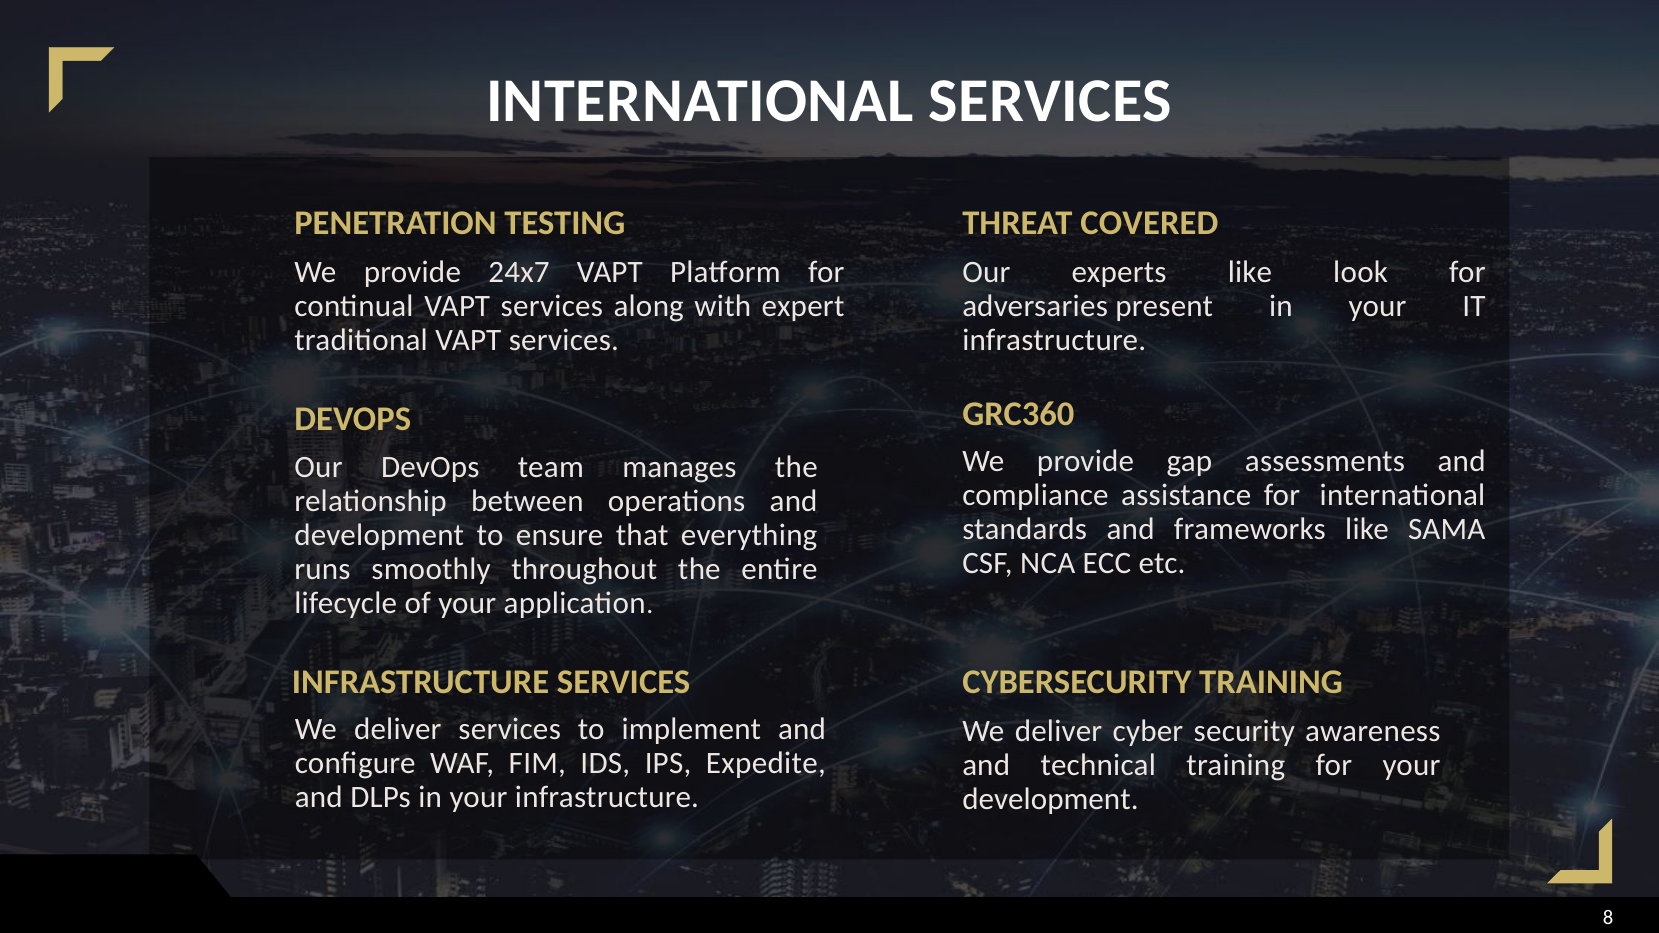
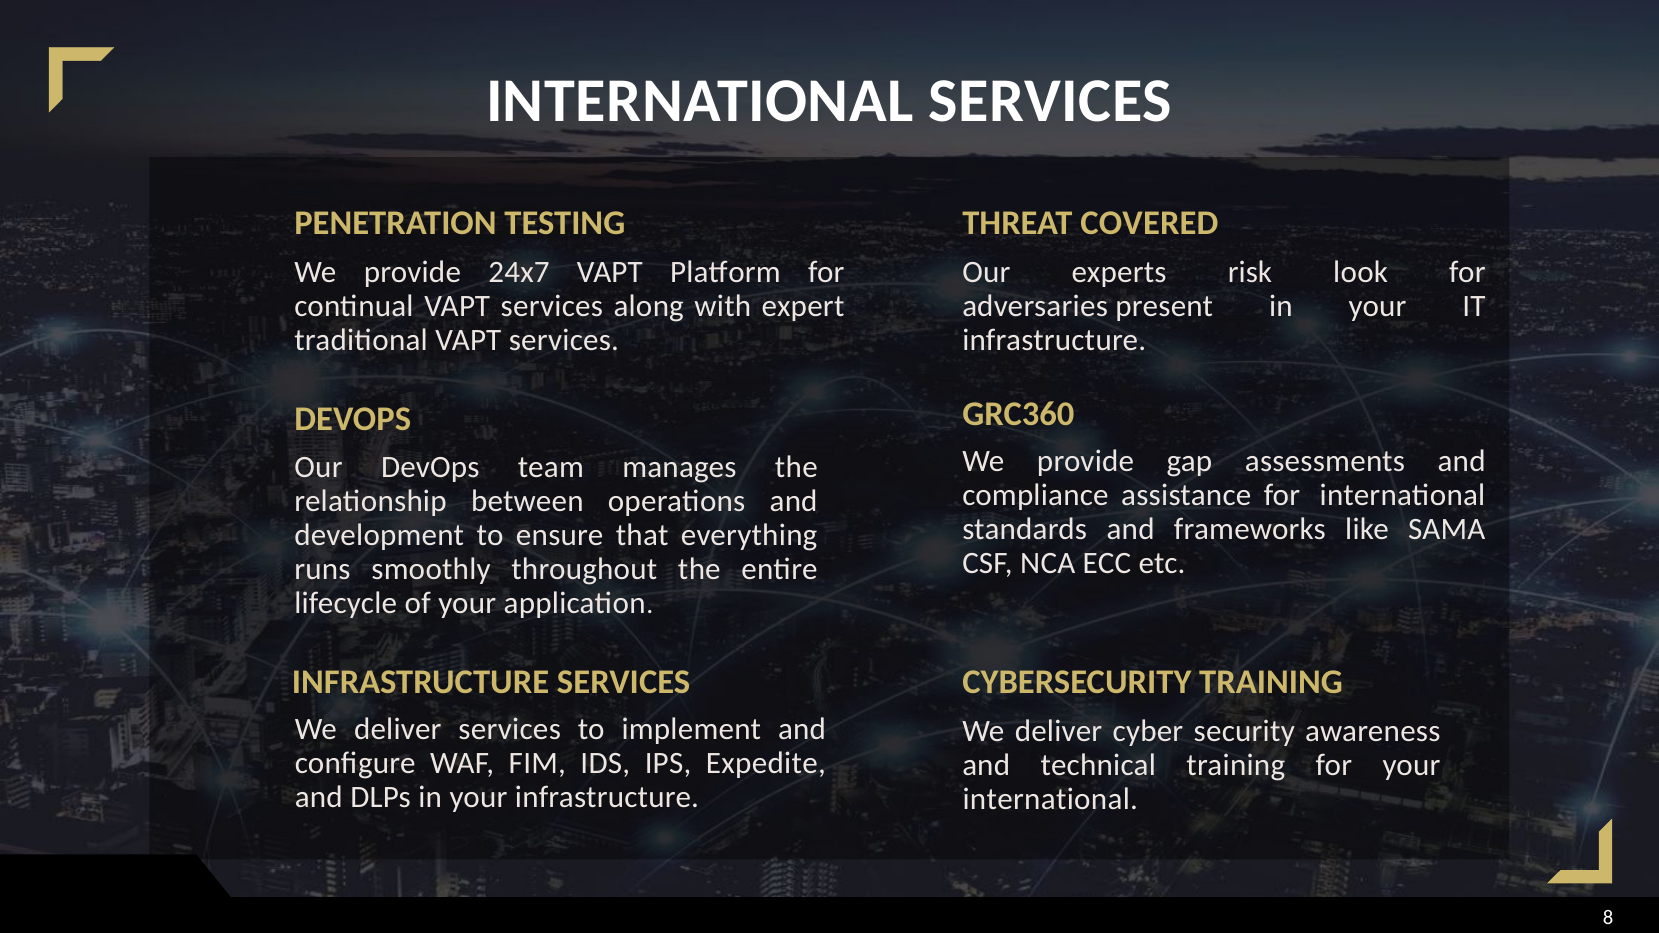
experts like: like -> risk
development at (1050, 800): development -> international
